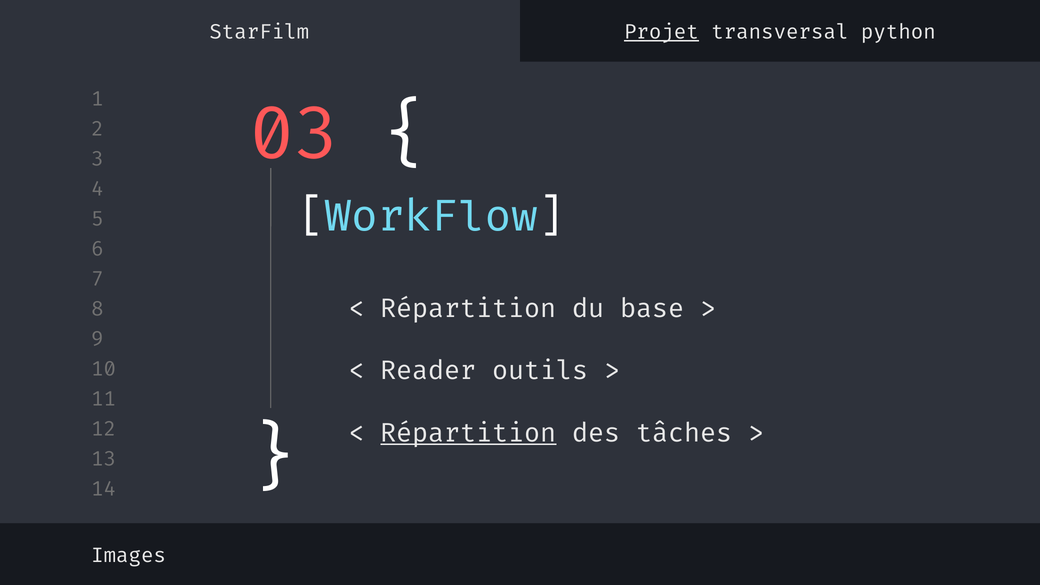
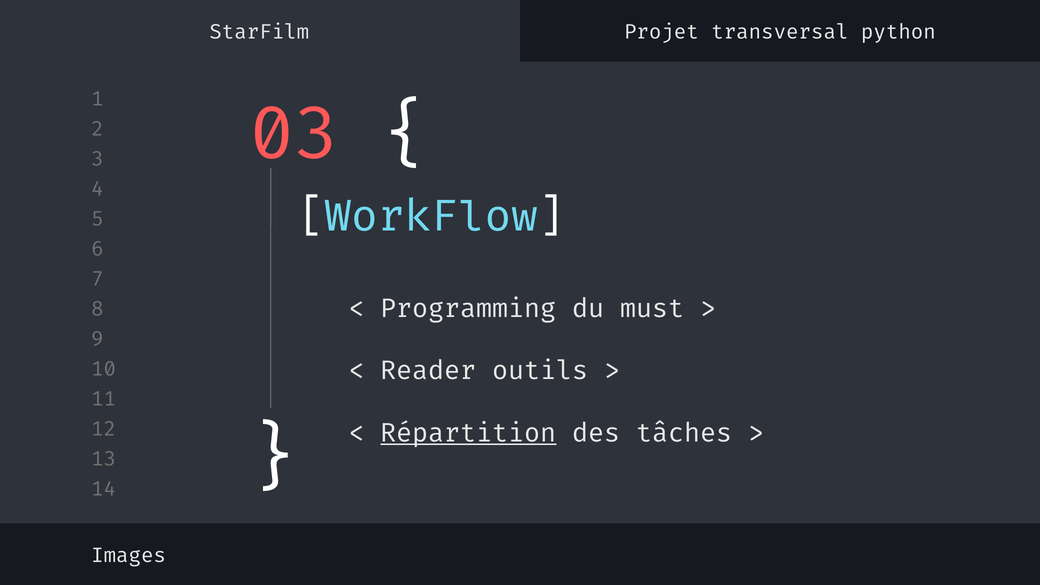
Projet underline: present -> none
Répartition at (468, 308): Répartition -> Programming
base: base -> must
